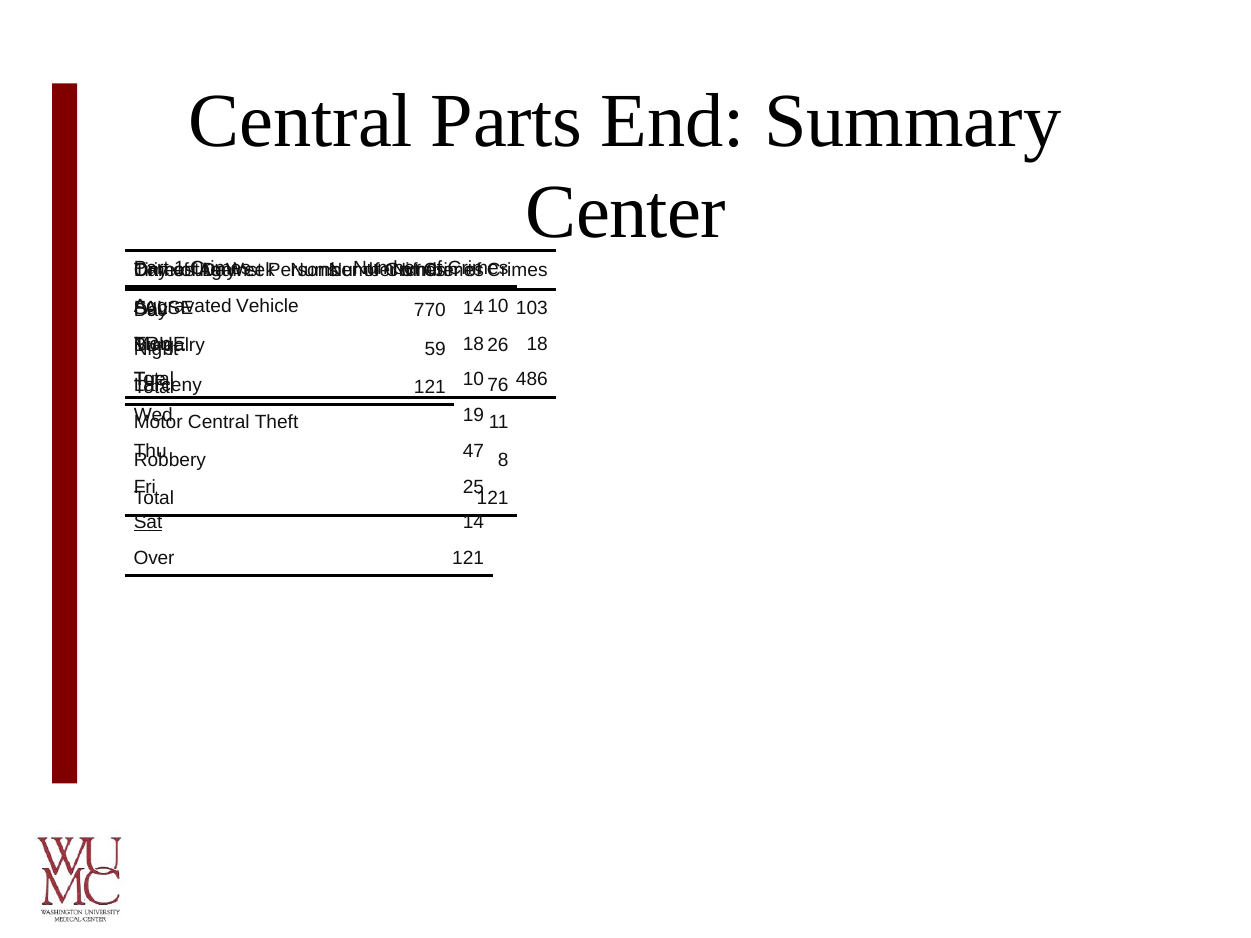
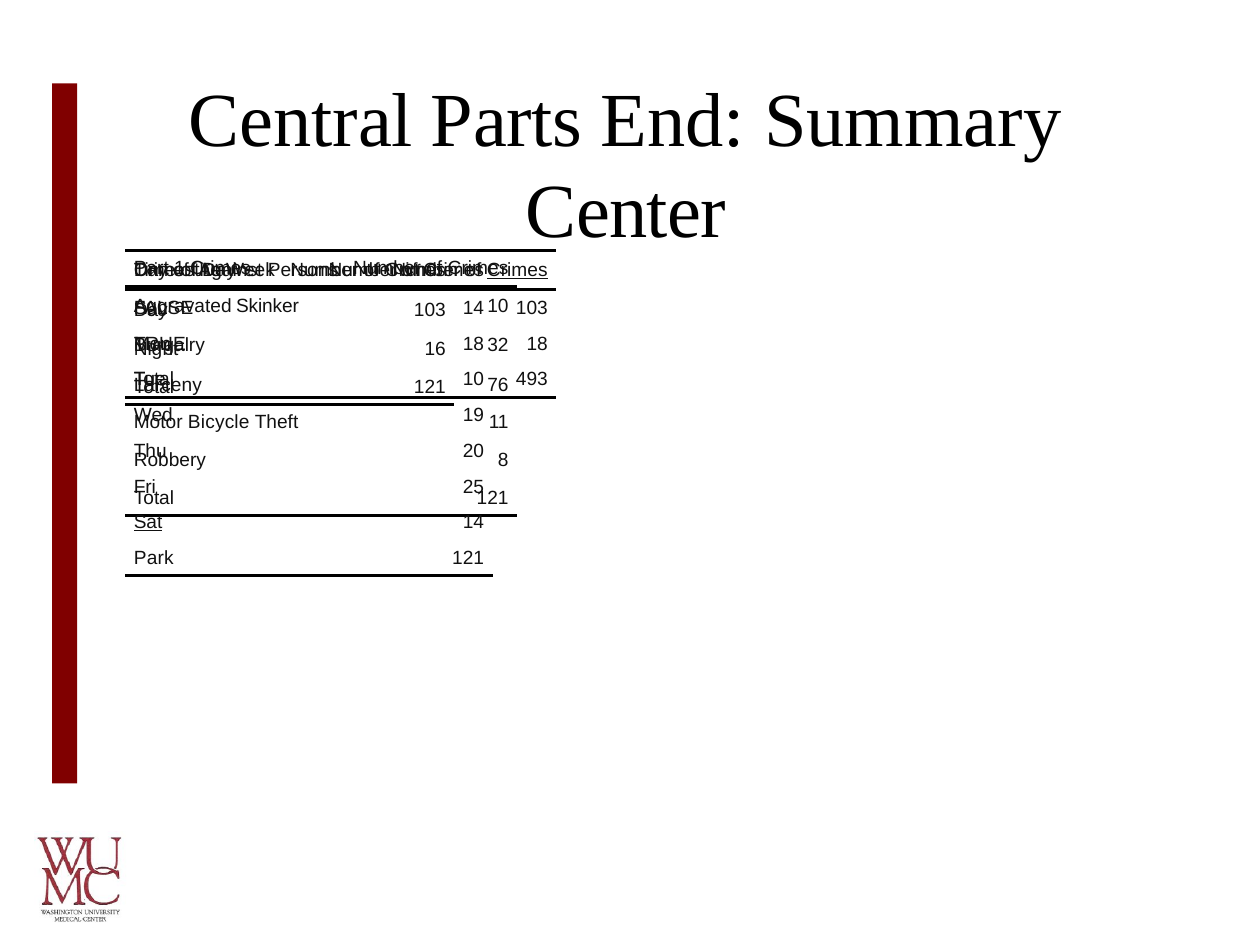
Crimes at (517, 270) underline: none -> present
Vehicle: Vehicle -> Skinker
770 at (430, 310): 770 -> 103
26: 26 -> 32
59: 59 -> 16
486: 486 -> 493
Central at (219, 423): Central -> Bicycle
47: 47 -> 20
Over: Over -> Park
